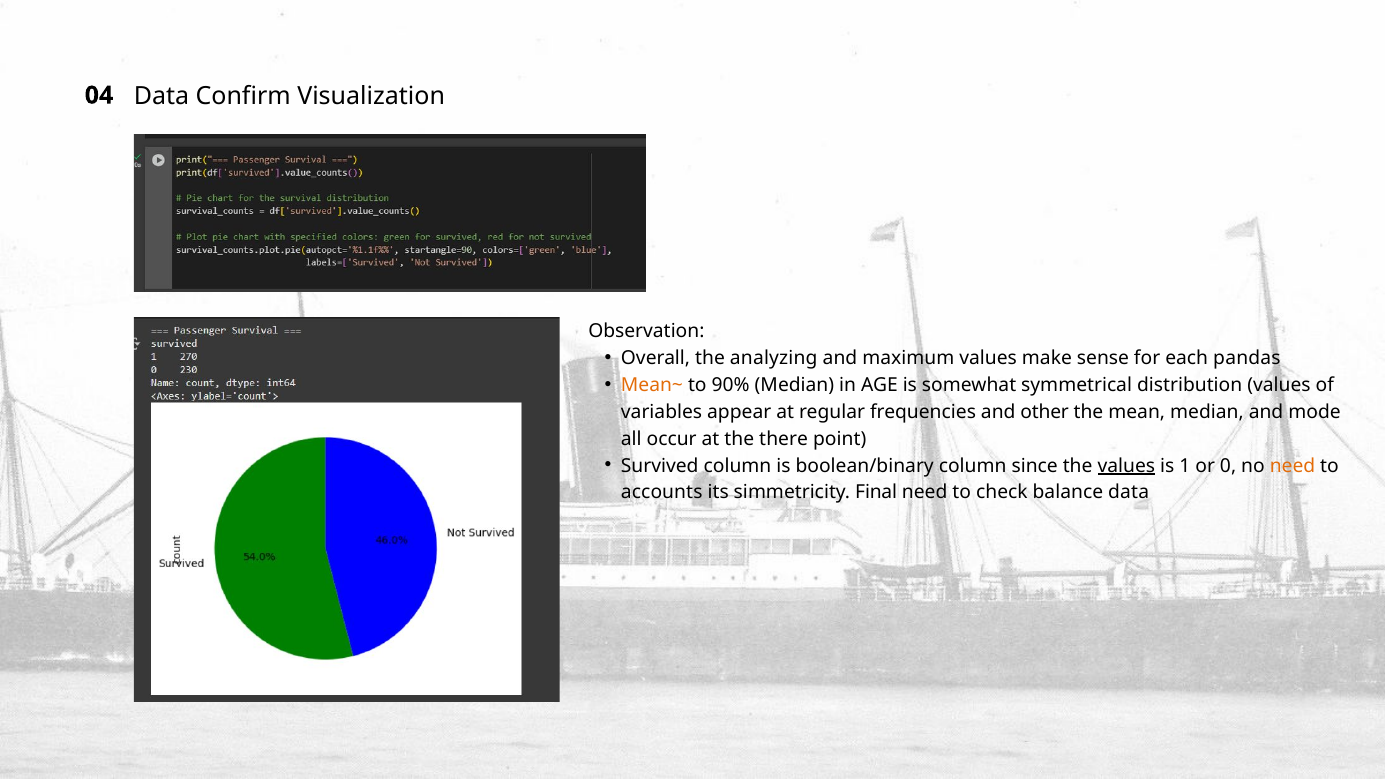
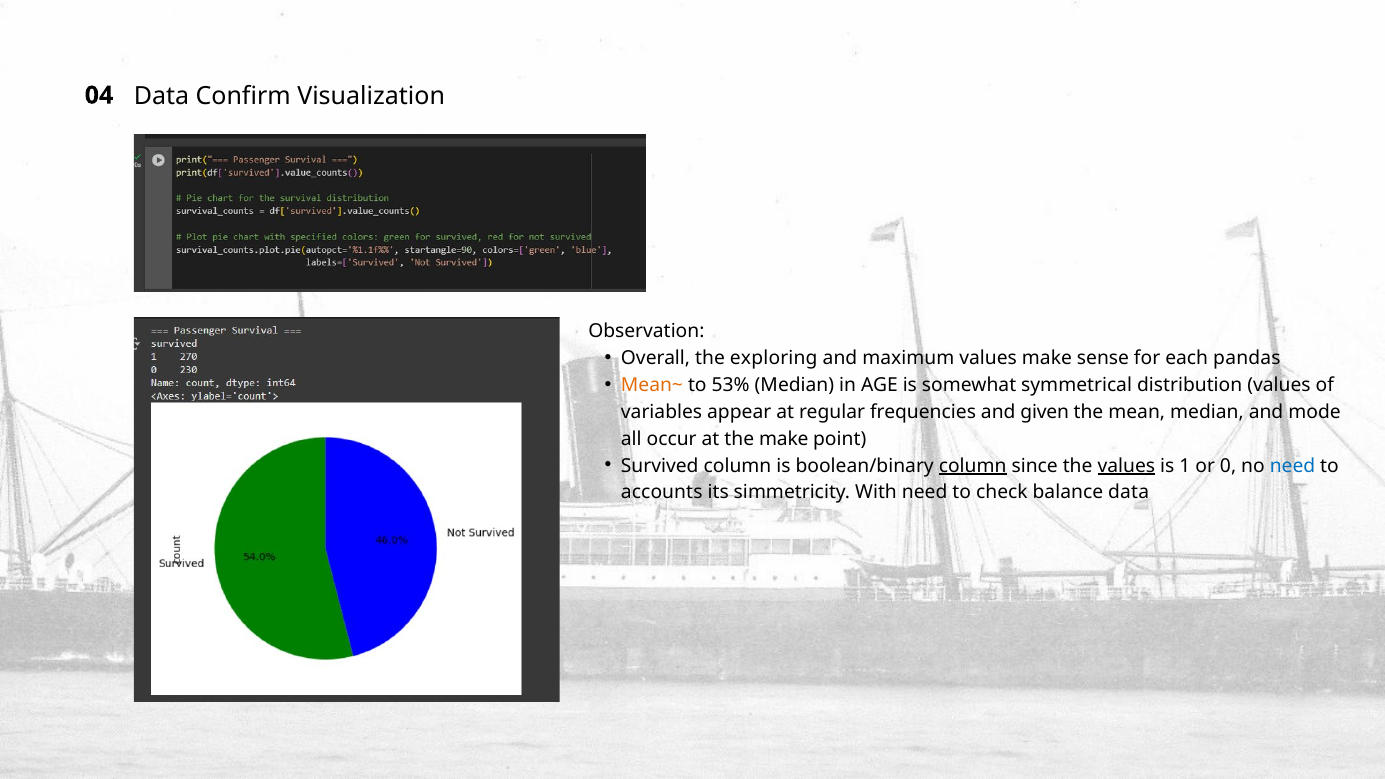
analyzing: analyzing -> exploring
90%: 90% -> 53%
other: other -> given
the there: there -> make
column at (973, 466) underline: none -> present
need at (1292, 466) colour: orange -> blue
Final: Final -> With
